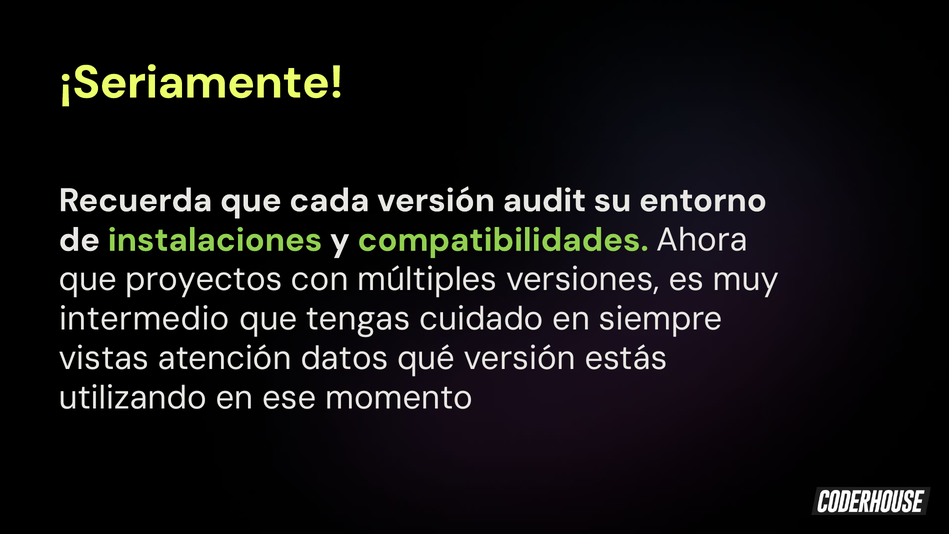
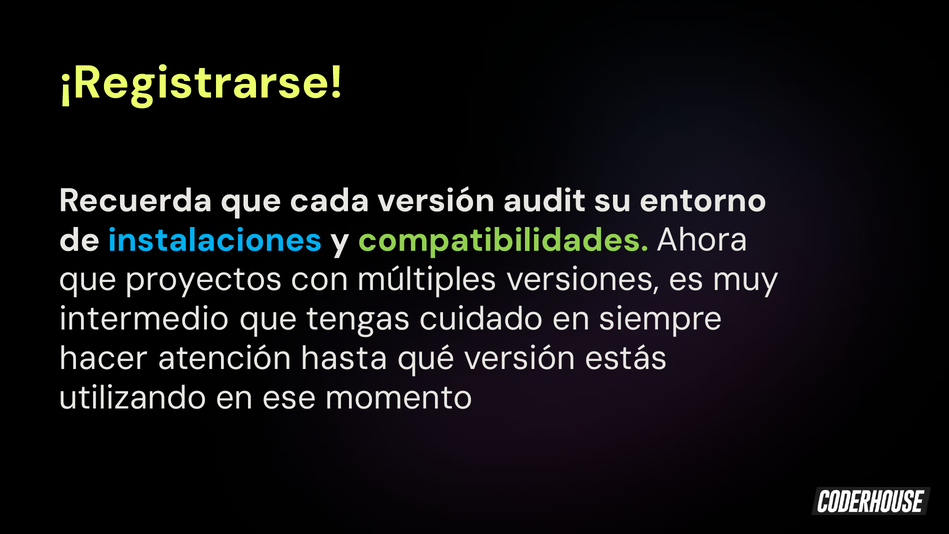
¡Seriamente: ¡Seriamente -> ¡Registrarse
instalaciones colour: light green -> light blue
vistas: vistas -> hacer
datos: datos -> hasta
